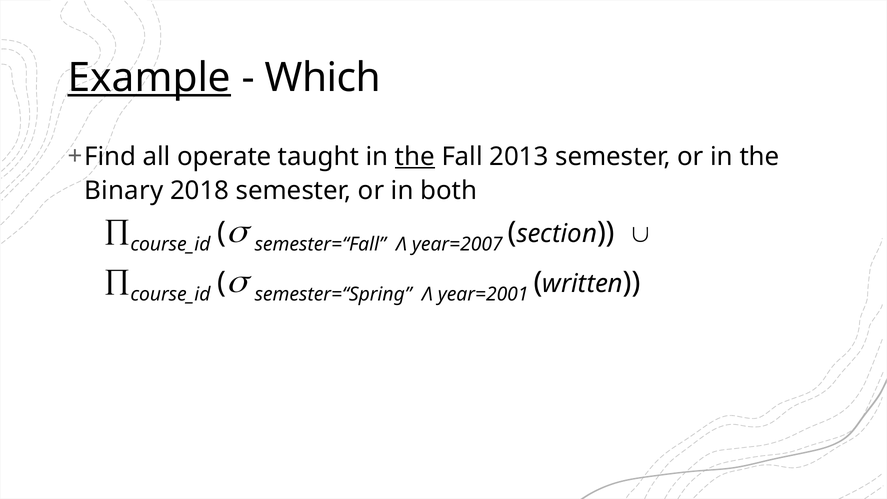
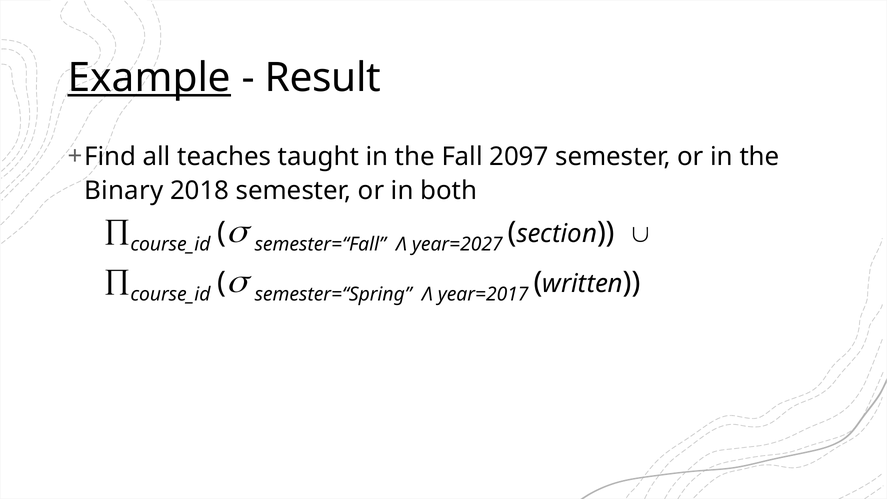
Which: Which -> Result
operate: operate -> teaches
the at (415, 157) underline: present -> none
2013: 2013 -> 2097
year=2007: year=2007 -> year=2027
year=2001: year=2001 -> year=2017
